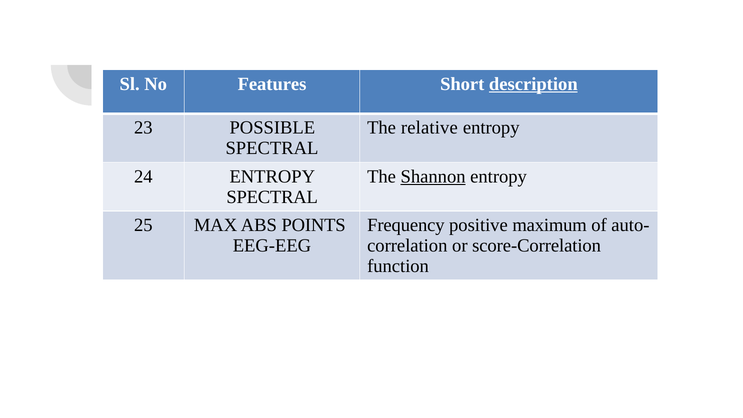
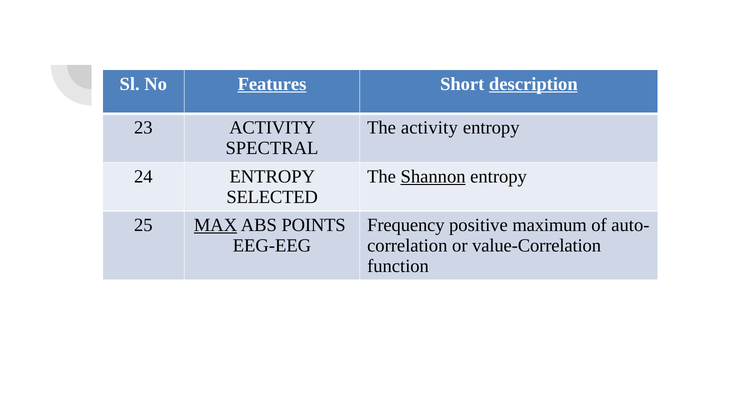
Features underline: none -> present
23 POSSIBLE: POSSIBLE -> ACTIVITY
The relative: relative -> activity
SPECTRAL at (272, 197): SPECTRAL -> SELECTED
MAX underline: none -> present
score-Correlation: score-Correlation -> value-Correlation
